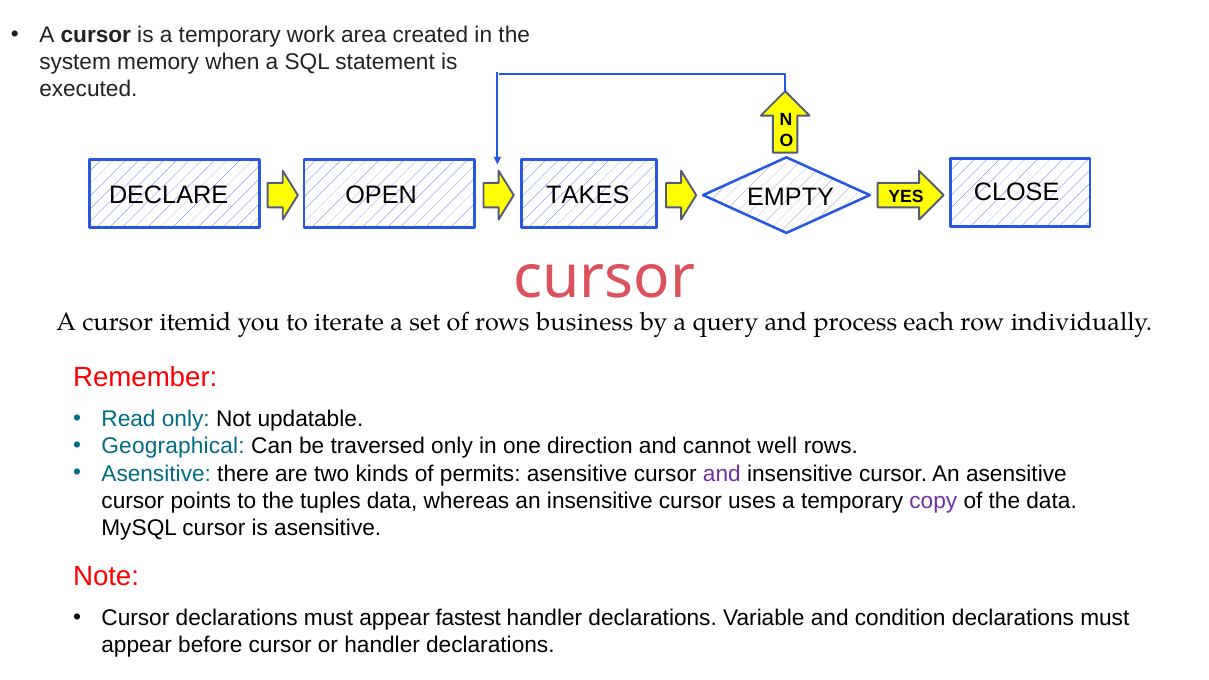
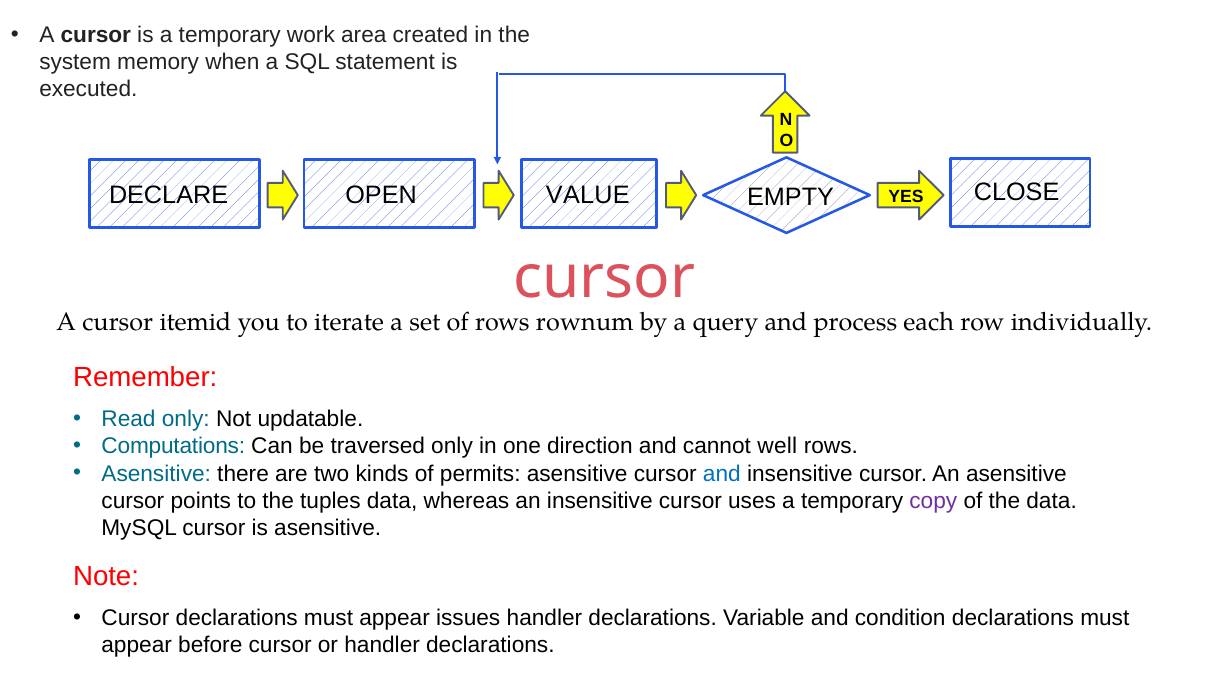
TAKES: TAKES -> VALUE
business: business -> rownum
Geographical: Geographical -> Computations
and at (722, 474) colour: purple -> blue
fastest: fastest -> issues
